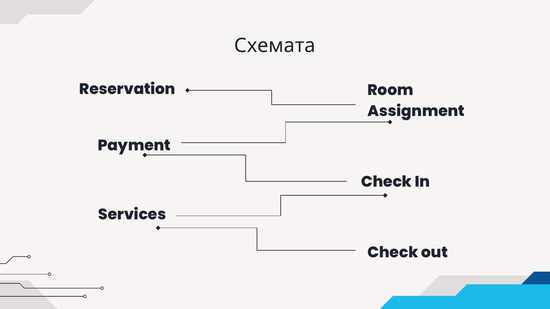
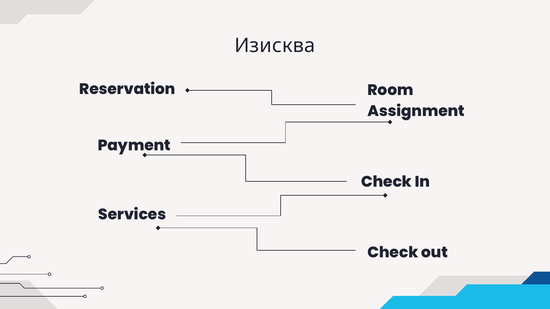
Схемата: Схемата -> Изисква
